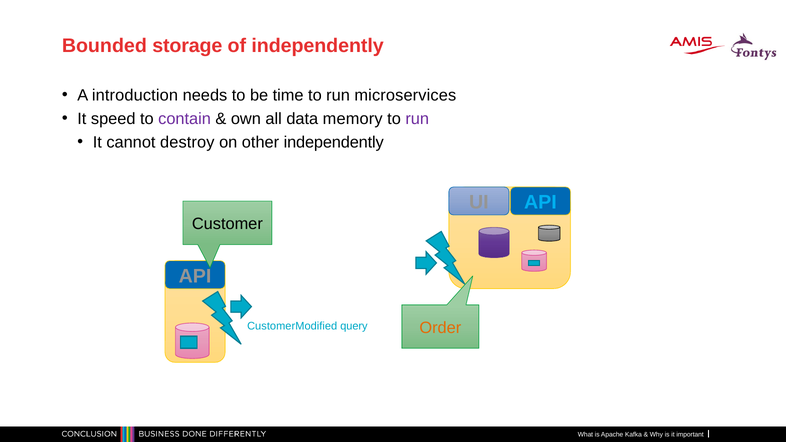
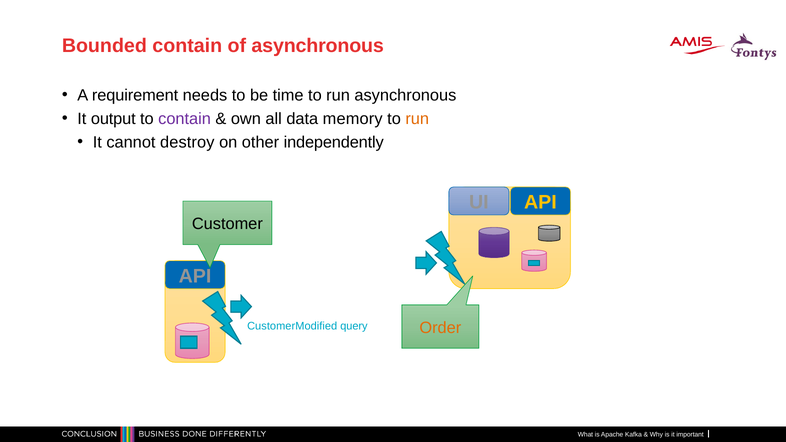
Bounded storage: storage -> contain
of independently: independently -> asynchronous
introduction: introduction -> requirement
run microservices: microservices -> asynchronous
speed: speed -> output
run at (417, 119) colour: purple -> orange
API at (540, 202) colour: light blue -> yellow
